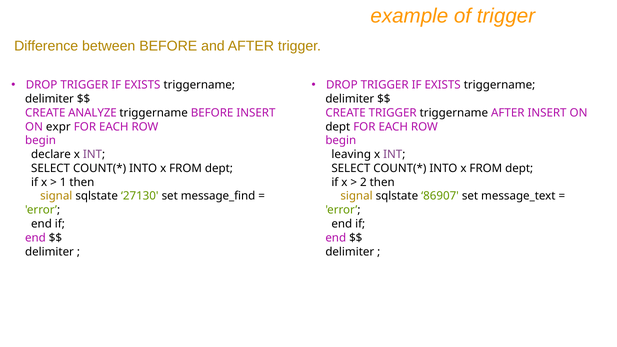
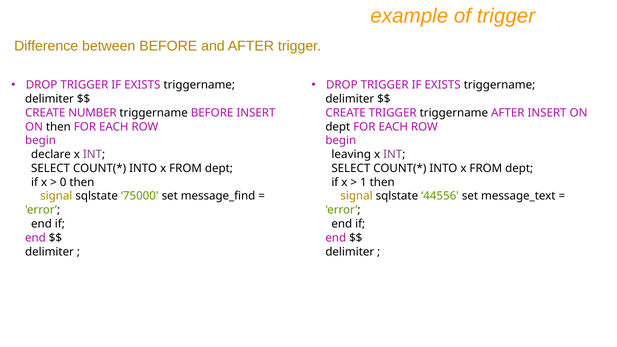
ANALYZE: ANALYZE -> NUMBER
ON expr: expr -> then
1: 1 -> 0
2: 2 -> 1
27130: 27130 -> 75000
86907: 86907 -> 44556
